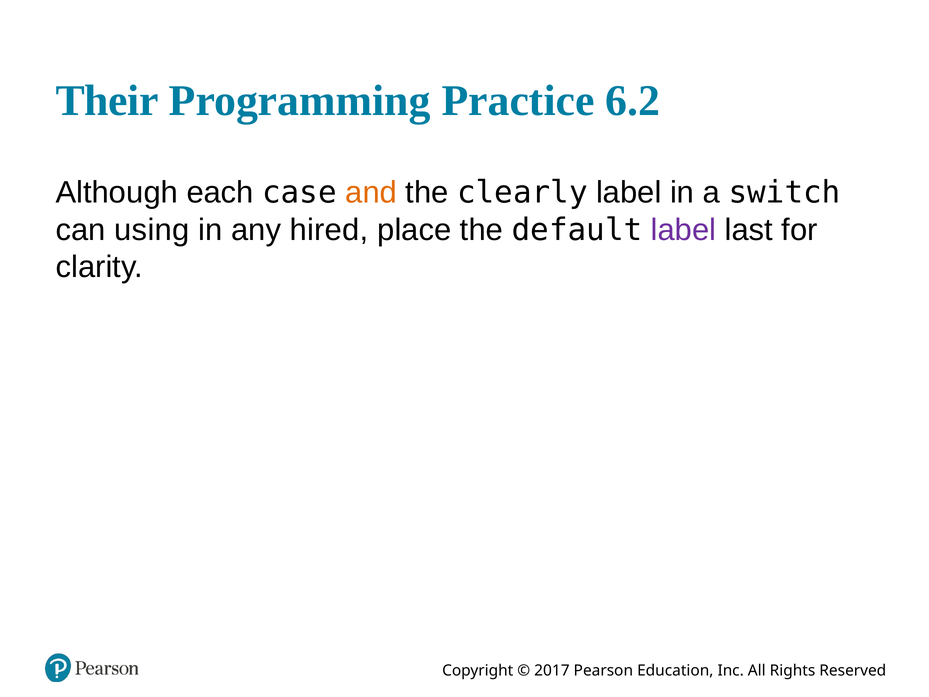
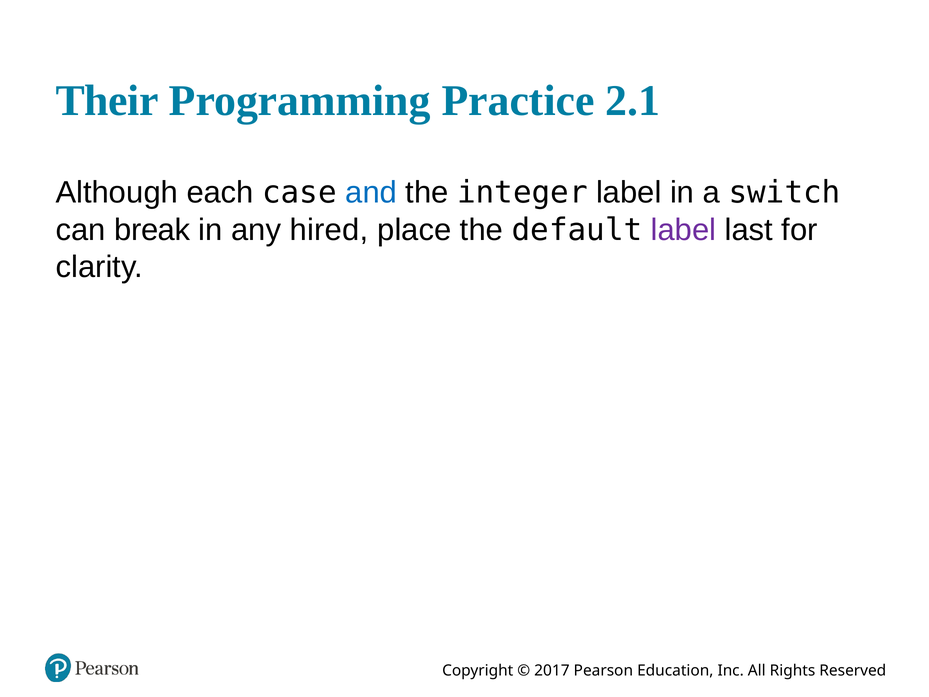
6.2: 6.2 -> 2.1
and colour: orange -> blue
clearly: clearly -> integer
using: using -> break
